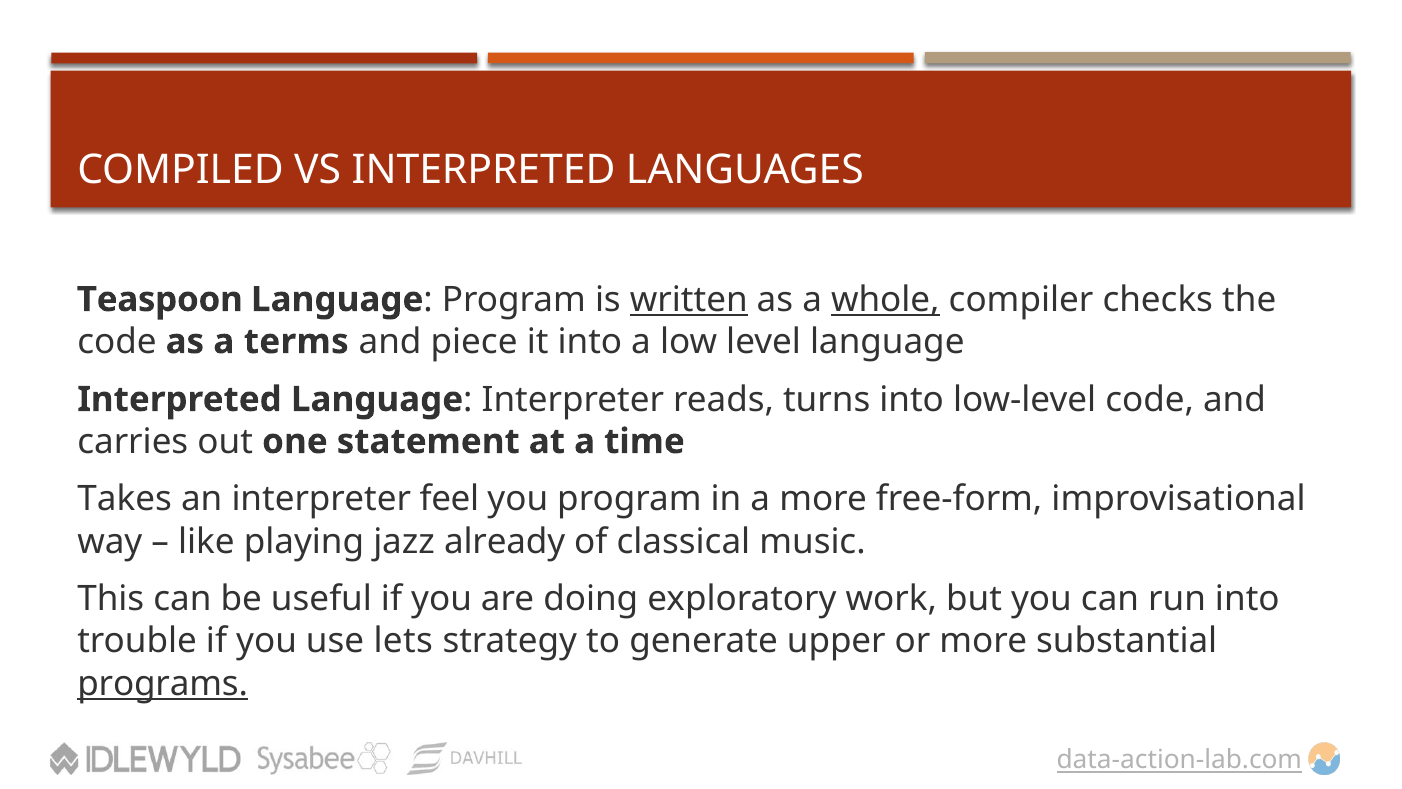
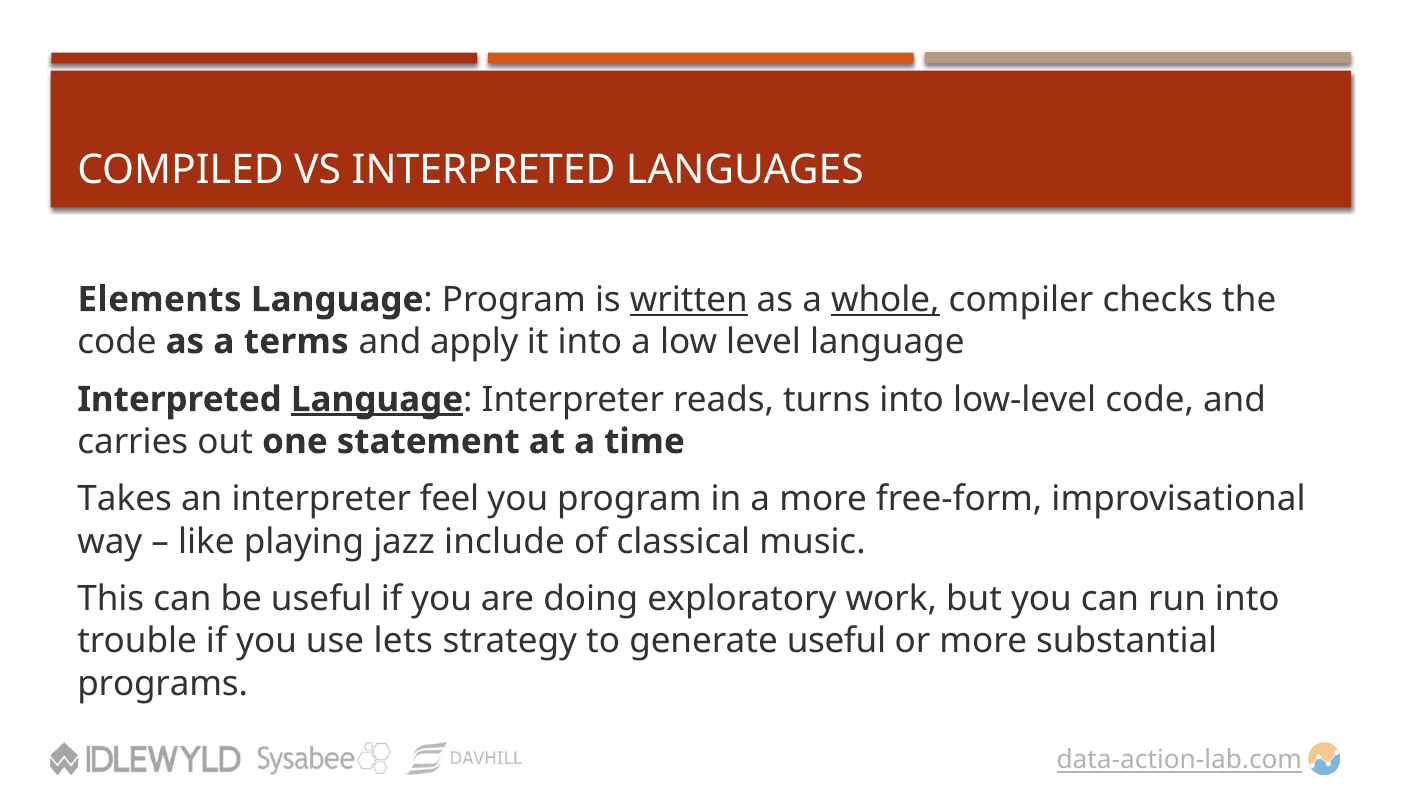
Teaspoon: Teaspoon -> Elements
piece: piece -> apply
Language at (377, 399) underline: none -> present
already: already -> include
generate upper: upper -> useful
programs underline: present -> none
